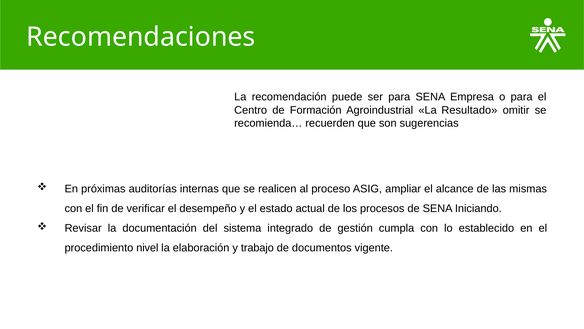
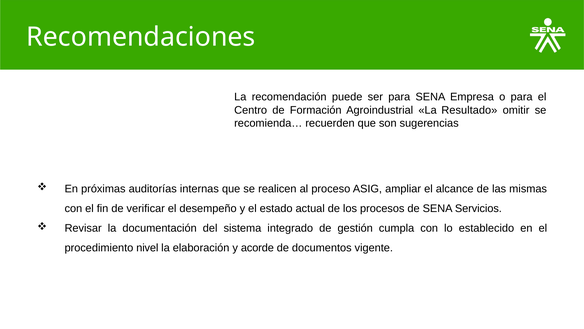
Iniciando: Iniciando -> Servicios
trabajo: trabajo -> acorde
